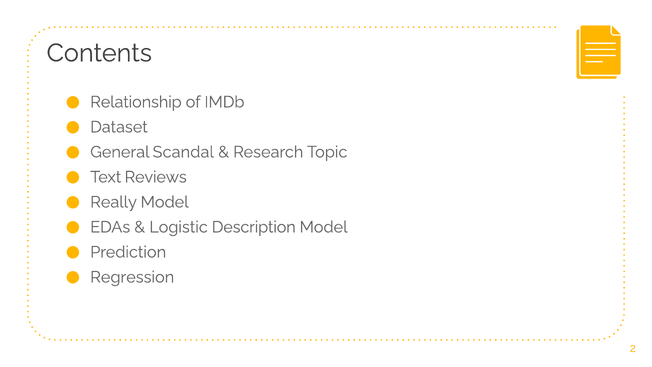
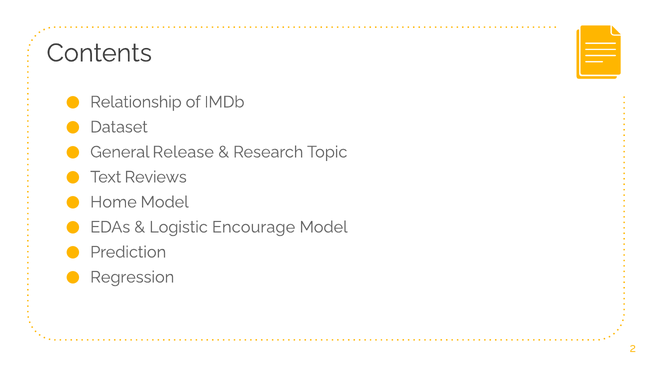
Scandal: Scandal -> Release
Really: Really -> Home
Description: Description -> Encourage
